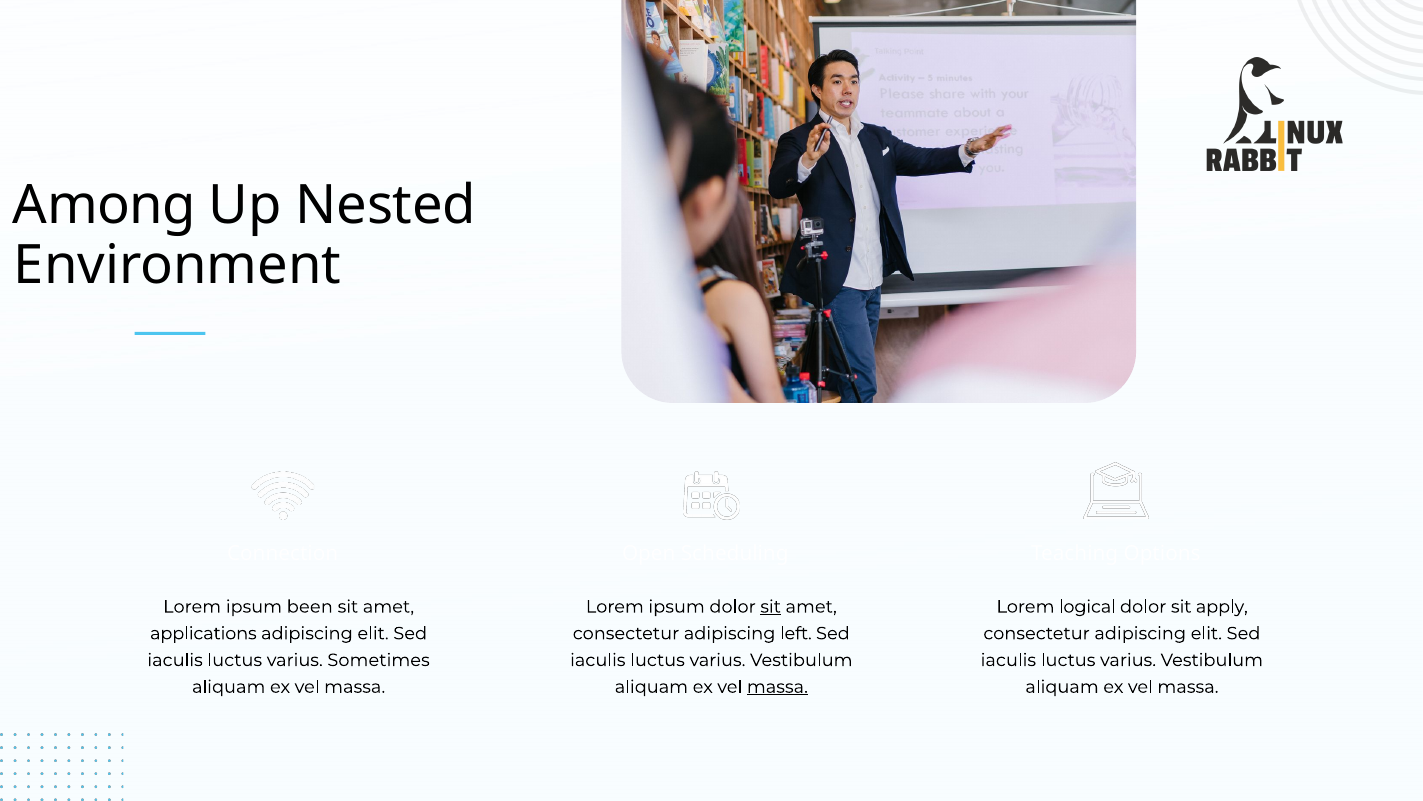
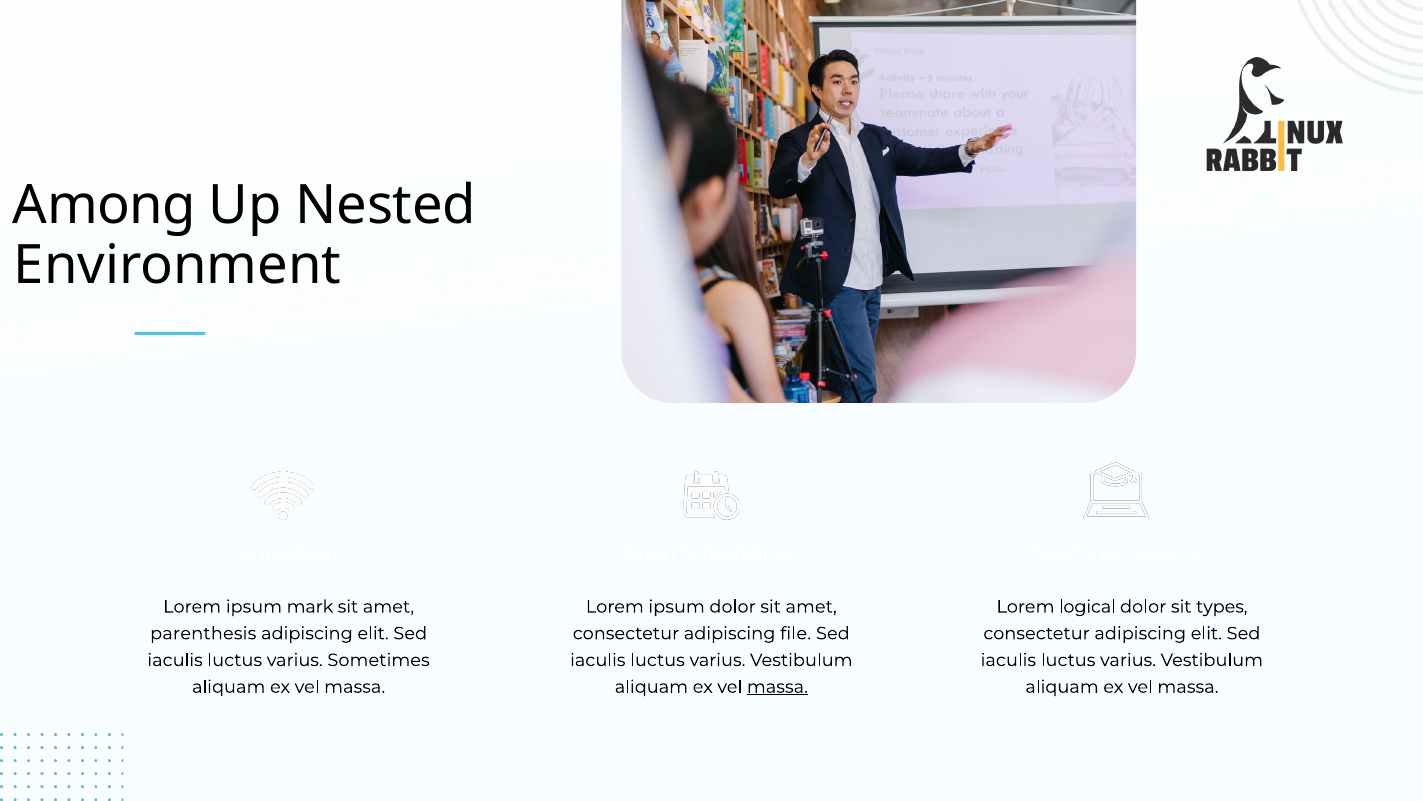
been: been -> mark
sit at (771, 606) underline: present -> none
apply: apply -> types
applications: applications -> parenthesis
left: left -> file
